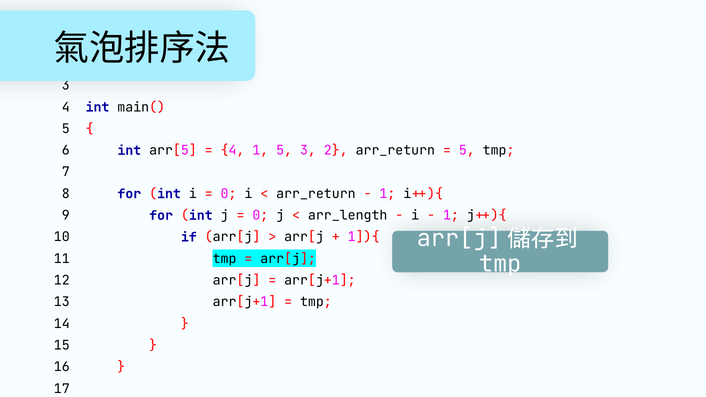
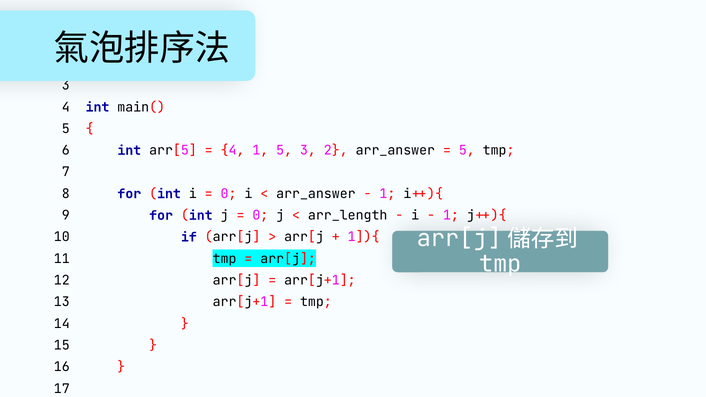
2 arr_return: arr_return -> arr_answer
arr_return at (316, 194): arr_return -> arr_answer
